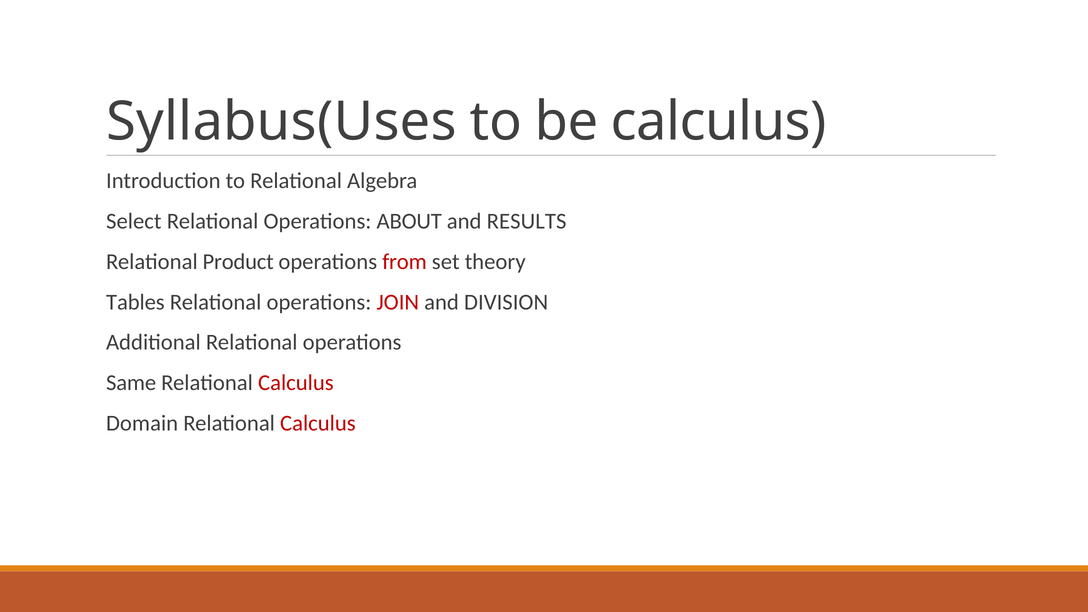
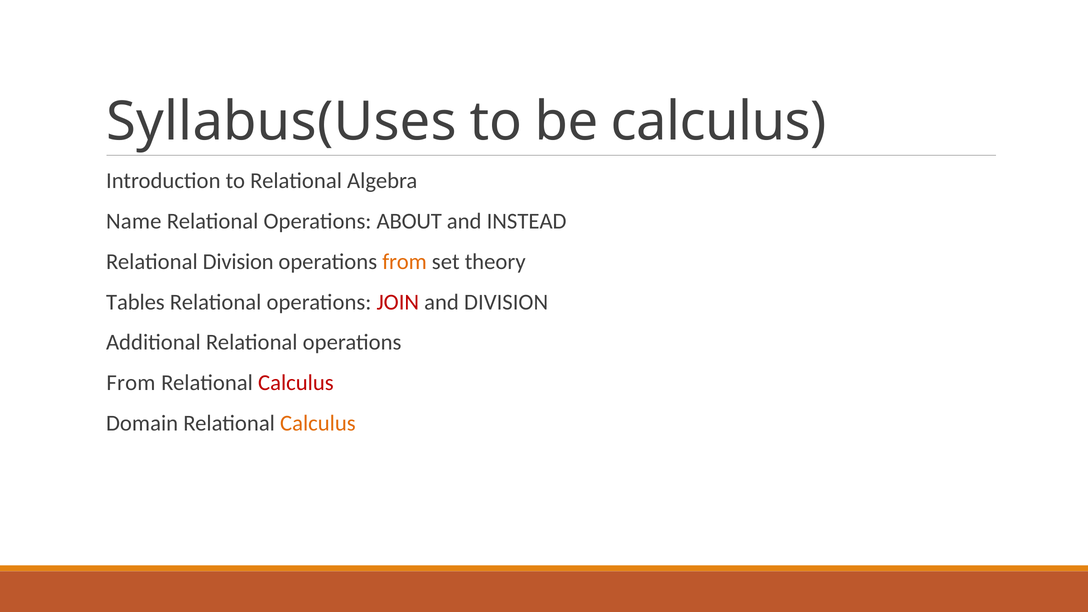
Select: Select -> Name
RESULTS: RESULTS -> INSTEAD
Relational Product: Product -> Division
from at (405, 262) colour: red -> orange
Same at (131, 383): Same -> From
Calculus at (318, 423) colour: red -> orange
